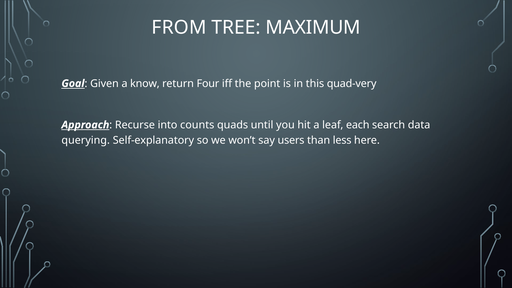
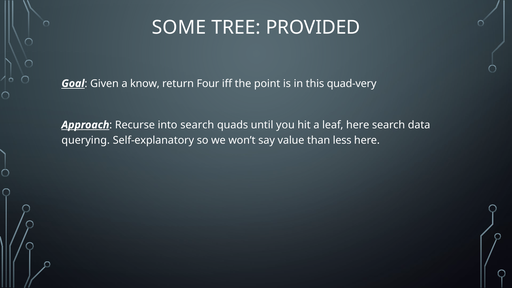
FROM: FROM -> SOME
MAXIMUM: MAXIMUM -> PROVIDED
into counts: counts -> search
leaf each: each -> here
users: users -> value
